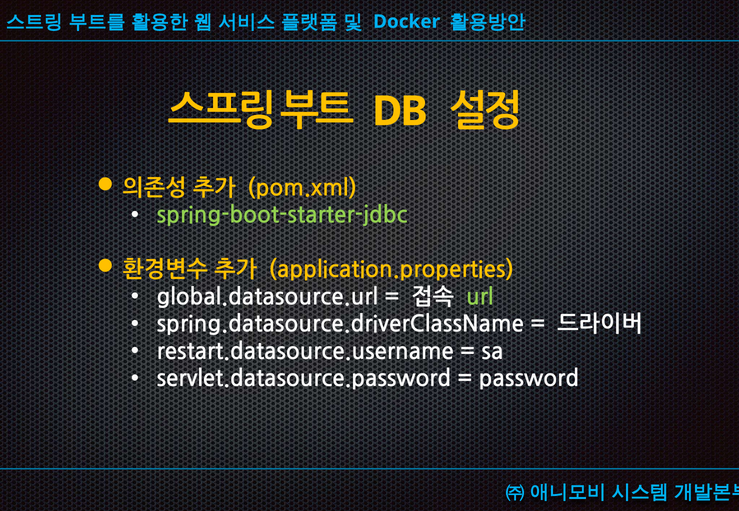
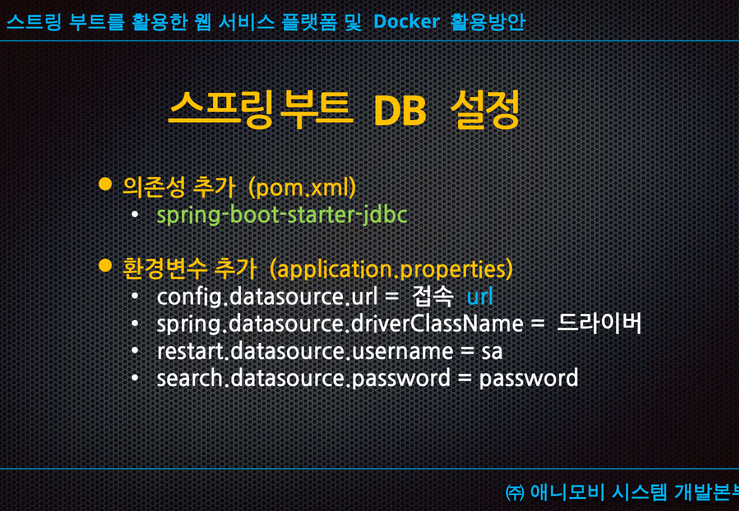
global.datasource.url: global.datasource.url -> config.datasource.url
url colour: light green -> light blue
servlet.datasource.password: servlet.datasource.password -> search.datasource.password
